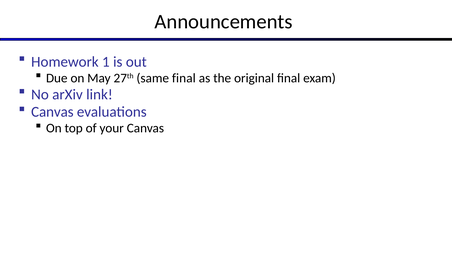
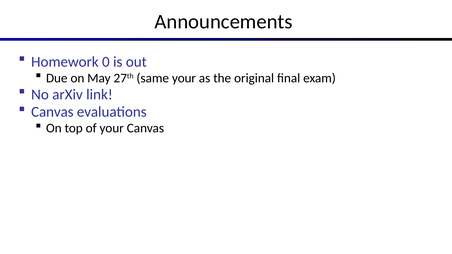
1: 1 -> 0
same final: final -> your
